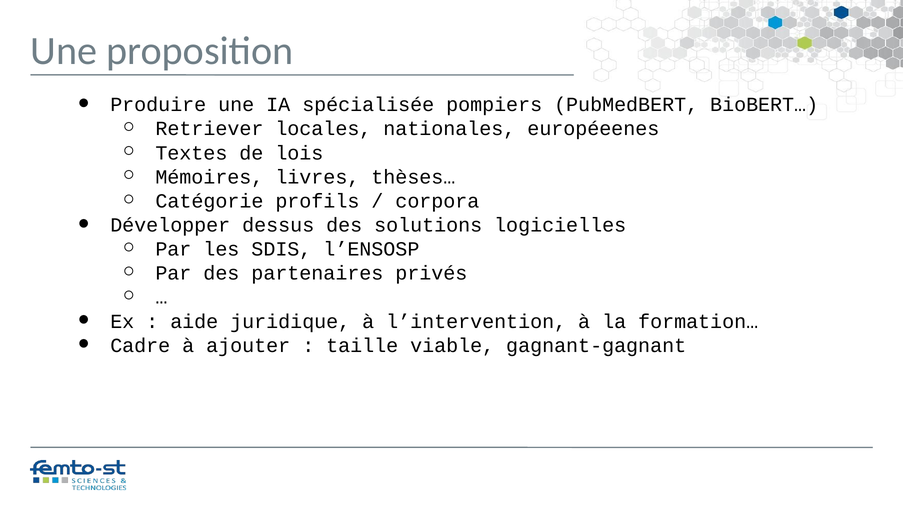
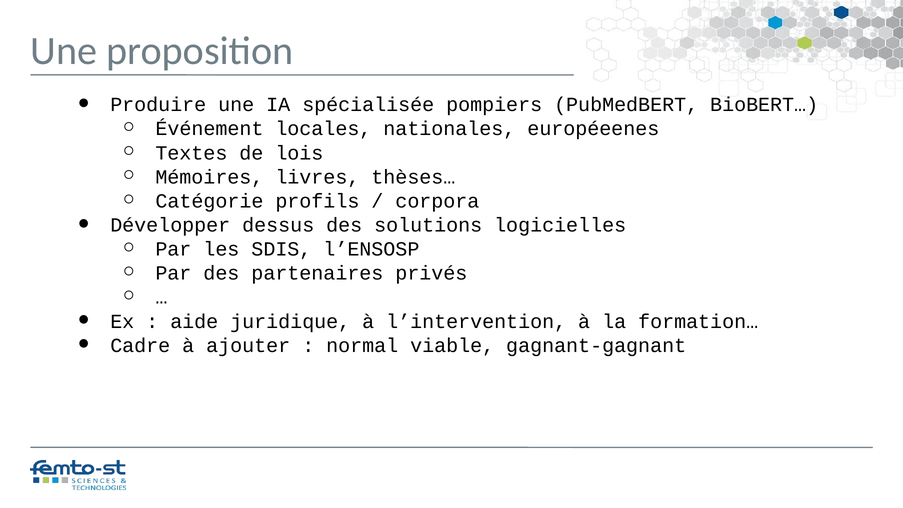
Retriever: Retriever -> Événement
taille: taille -> normal
